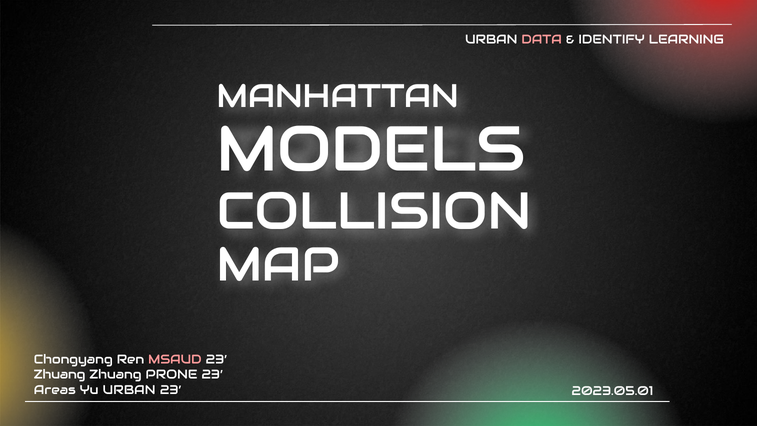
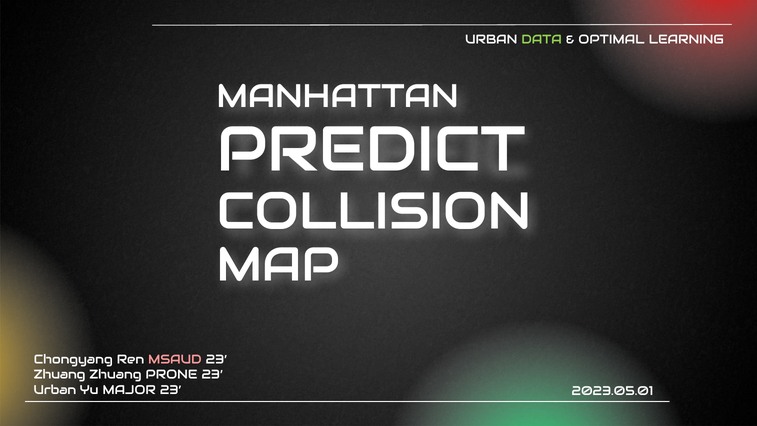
DATA colour: pink -> light green
IDENTIFY: IDENTIFY -> OPTIMAL
MODELS: MODELS -> PREDICT
Areas at (55, 390): Areas -> Urban
Yu URBAN: URBAN -> MAJOR
